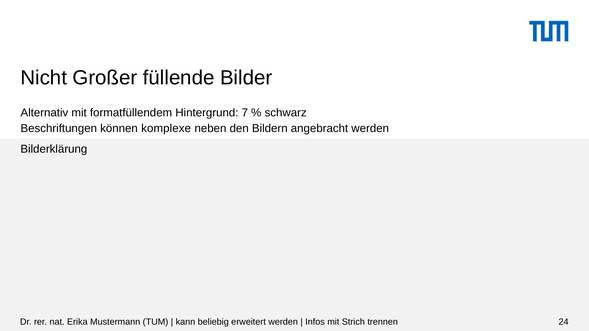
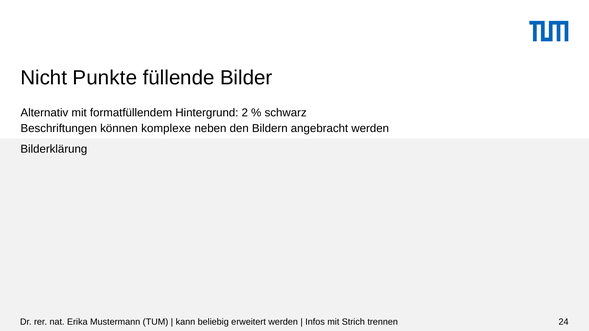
Großer: Großer -> Punkte
7: 7 -> 2
